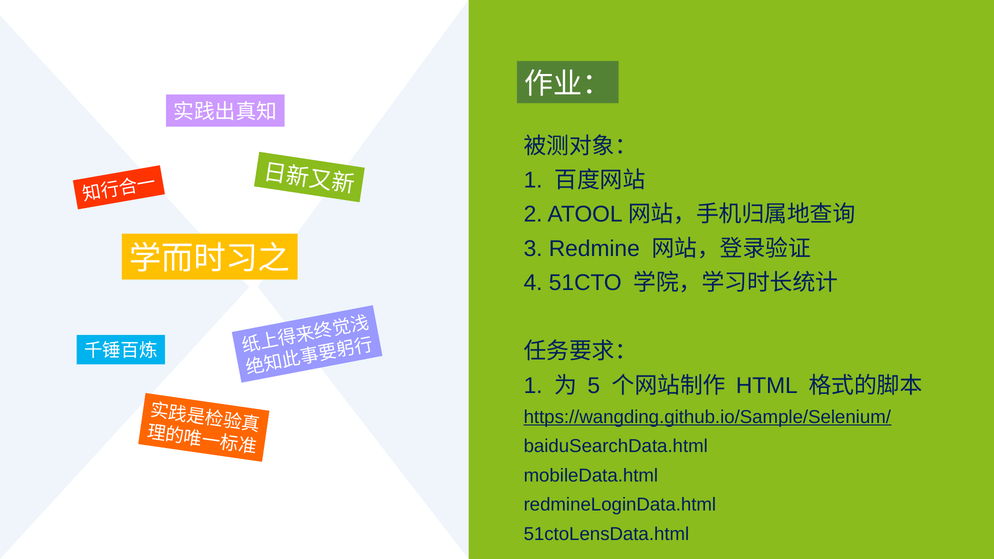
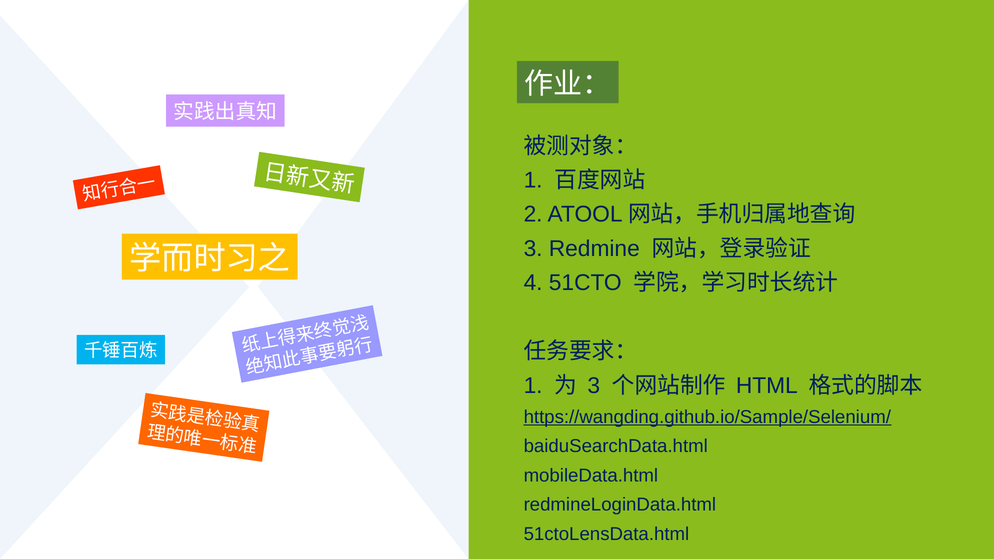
5 at (594, 386): 5 -> 3
